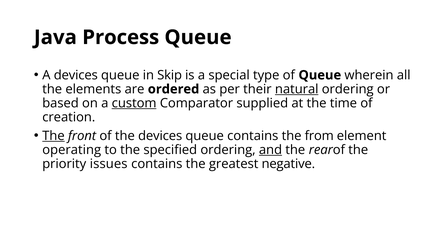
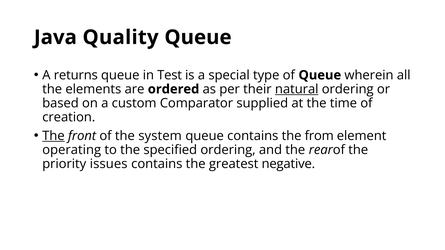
Process: Process -> Quality
A devices: devices -> returns
Skip: Skip -> Test
custom underline: present -> none
the devices: devices -> system
and underline: present -> none
